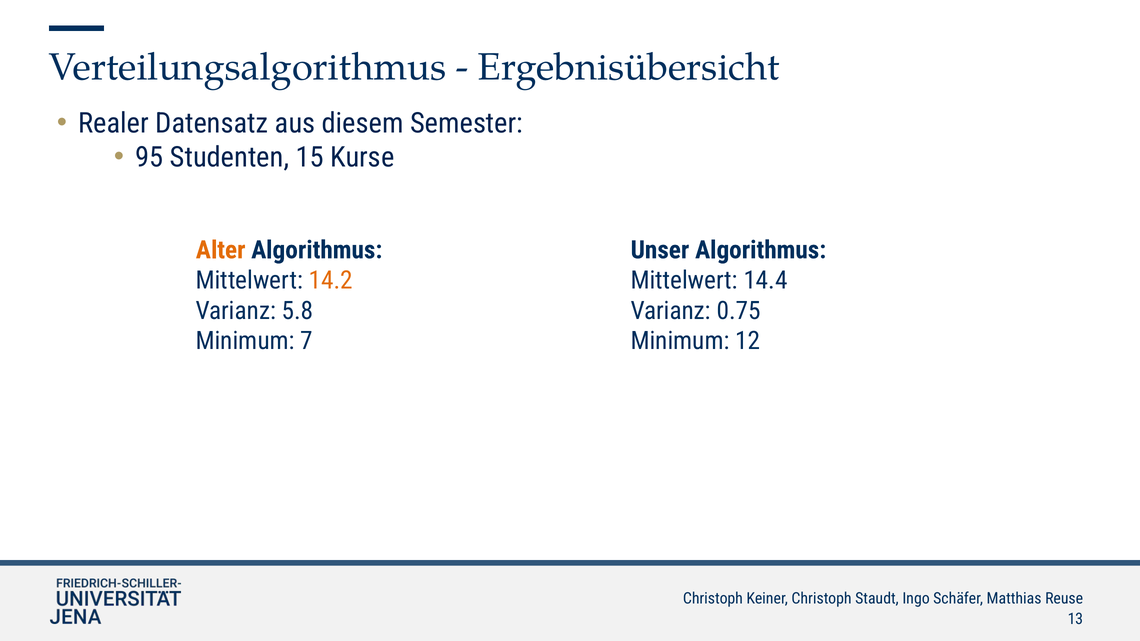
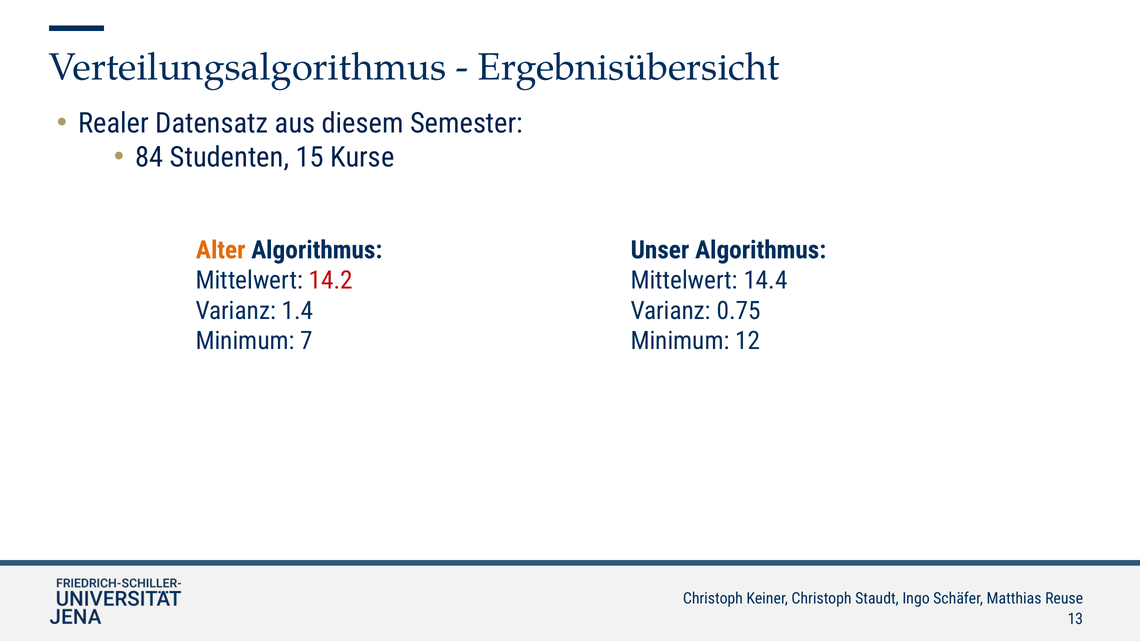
95: 95 -> 84
14.2 colour: orange -> red
5.8: 5.8 -> 1.4
